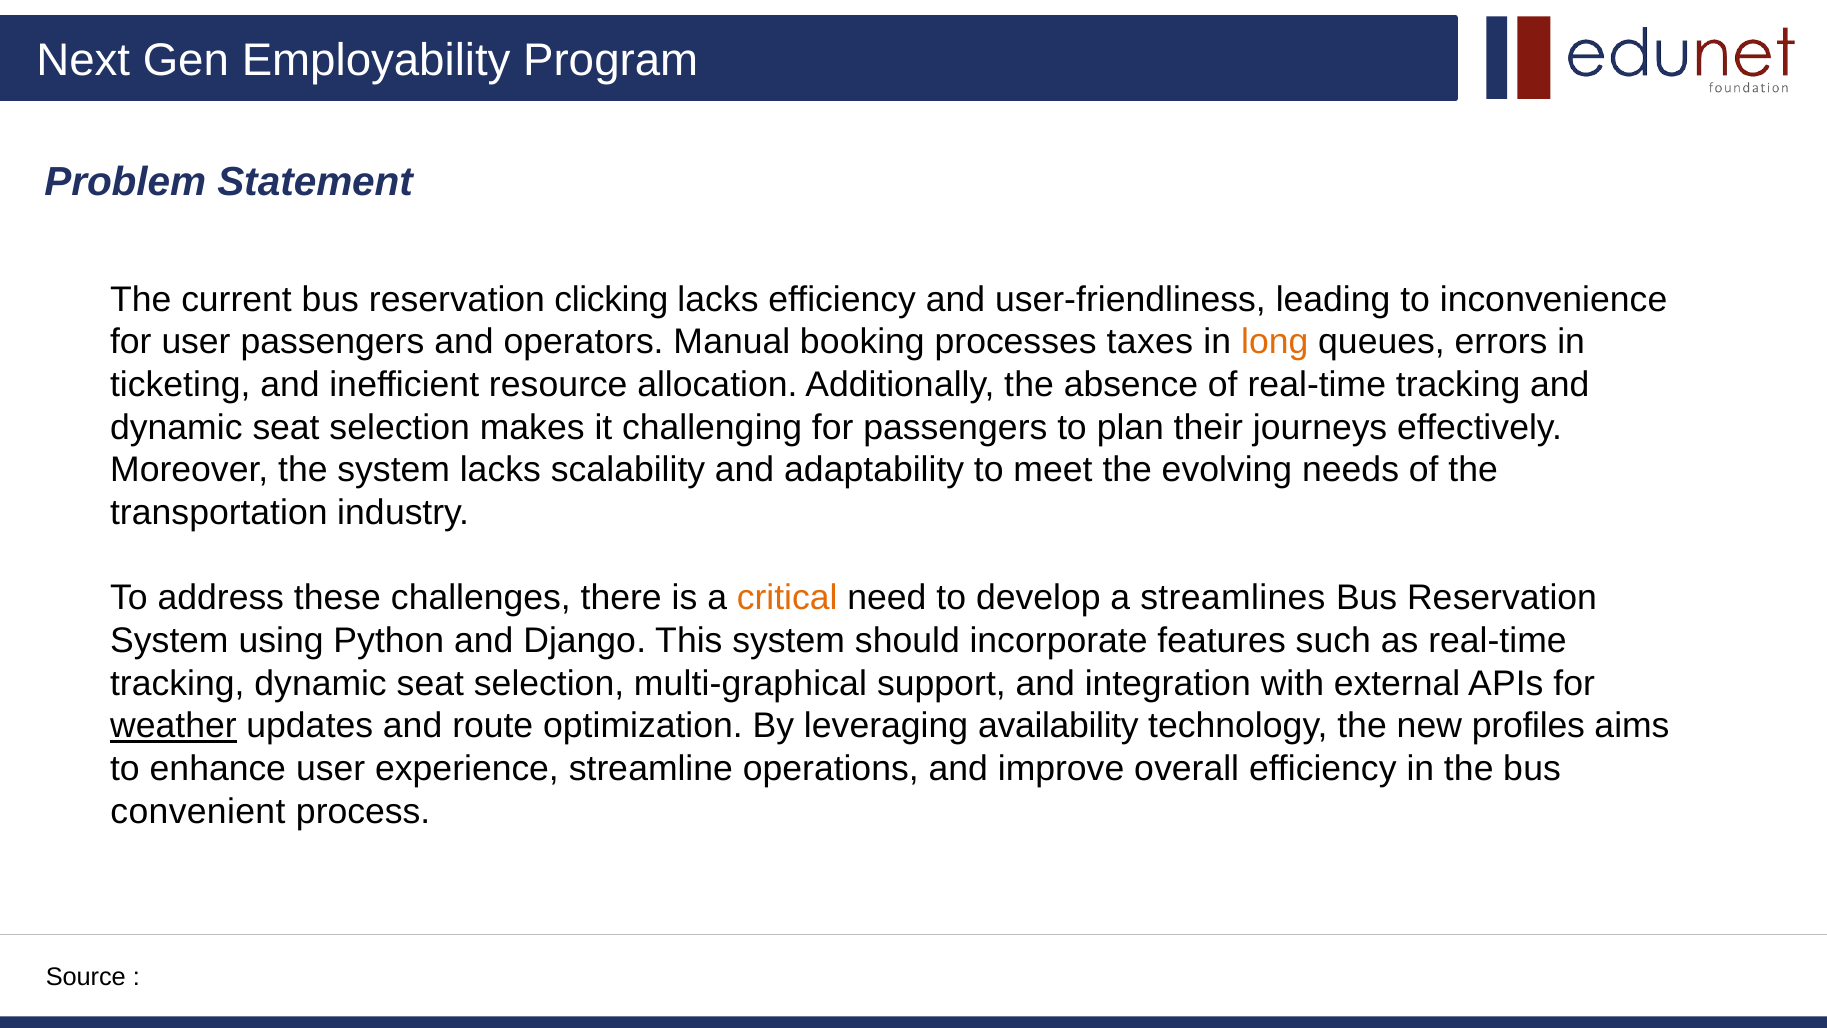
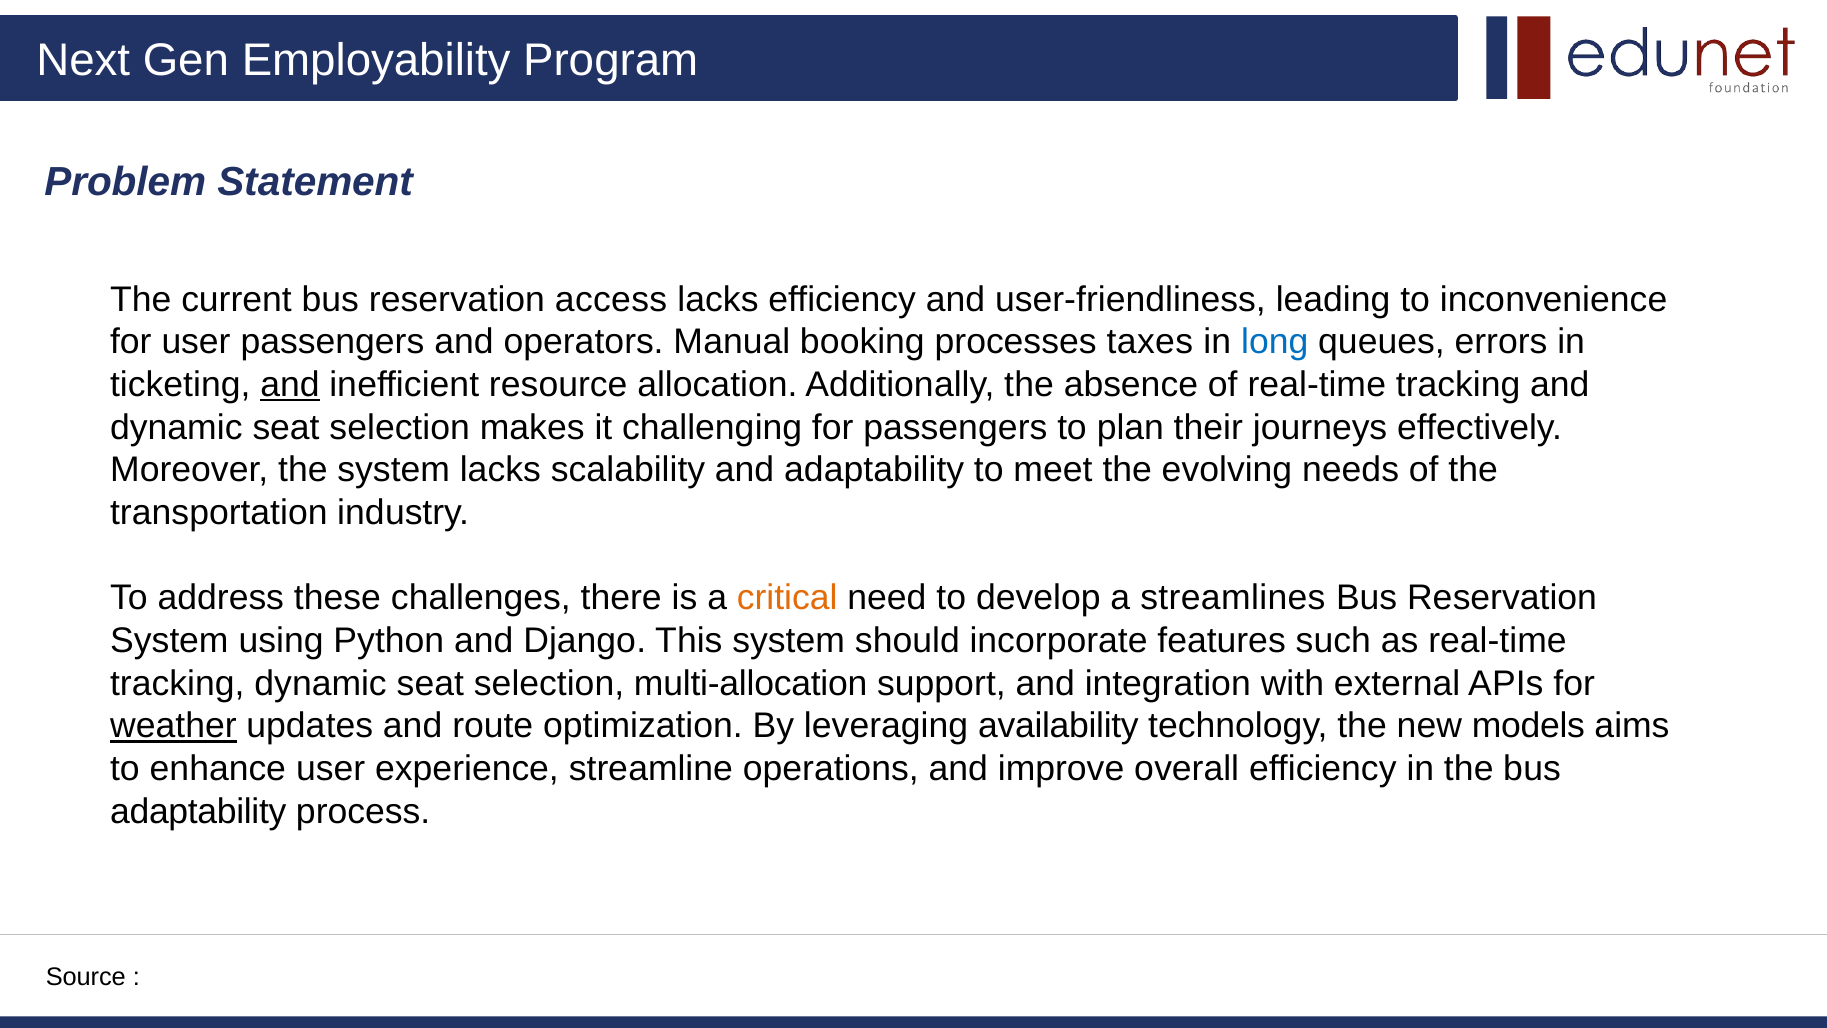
clicking: clicking -> access
long colour: orange -> blue
and at (290, 385) underline: none -> present
multi-graphical: multi-graphical -> multi-allocation
profiles: profiles -> models
convenient at (198, 811): convenient -> adaptability
